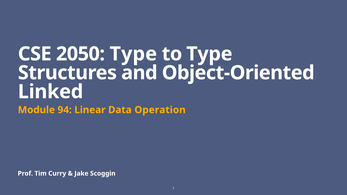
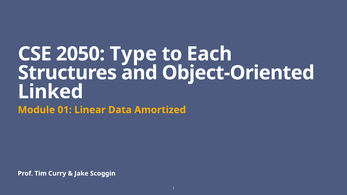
to Type: Type -> Each
94: 94 -> 01
Operation: Operation -> Amortized
